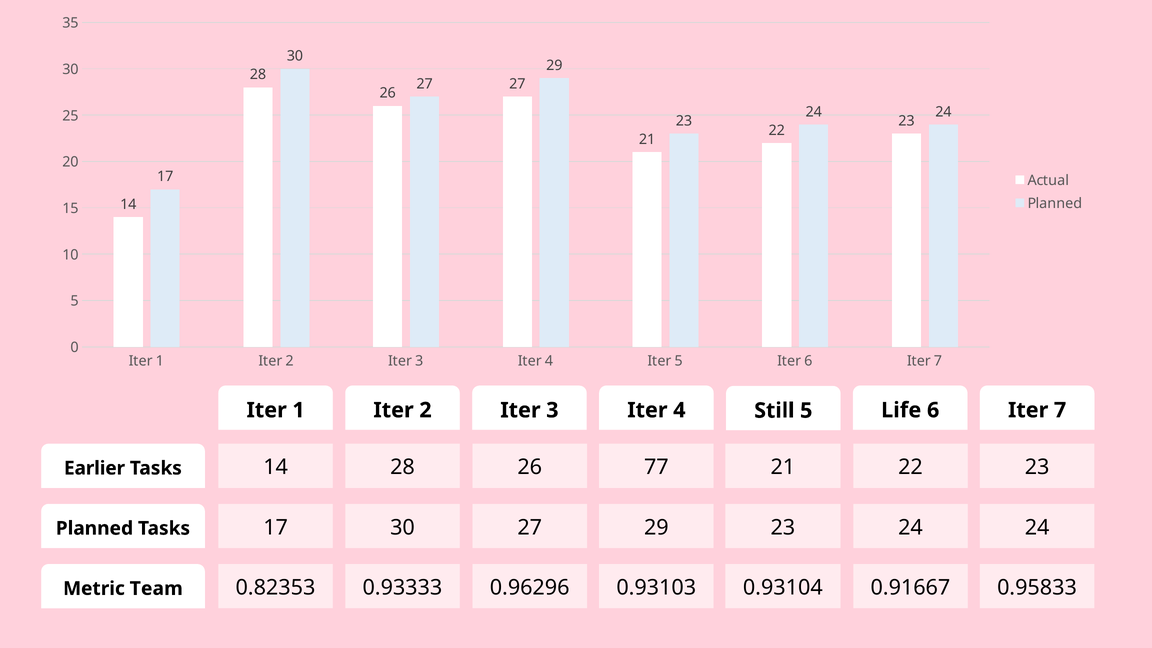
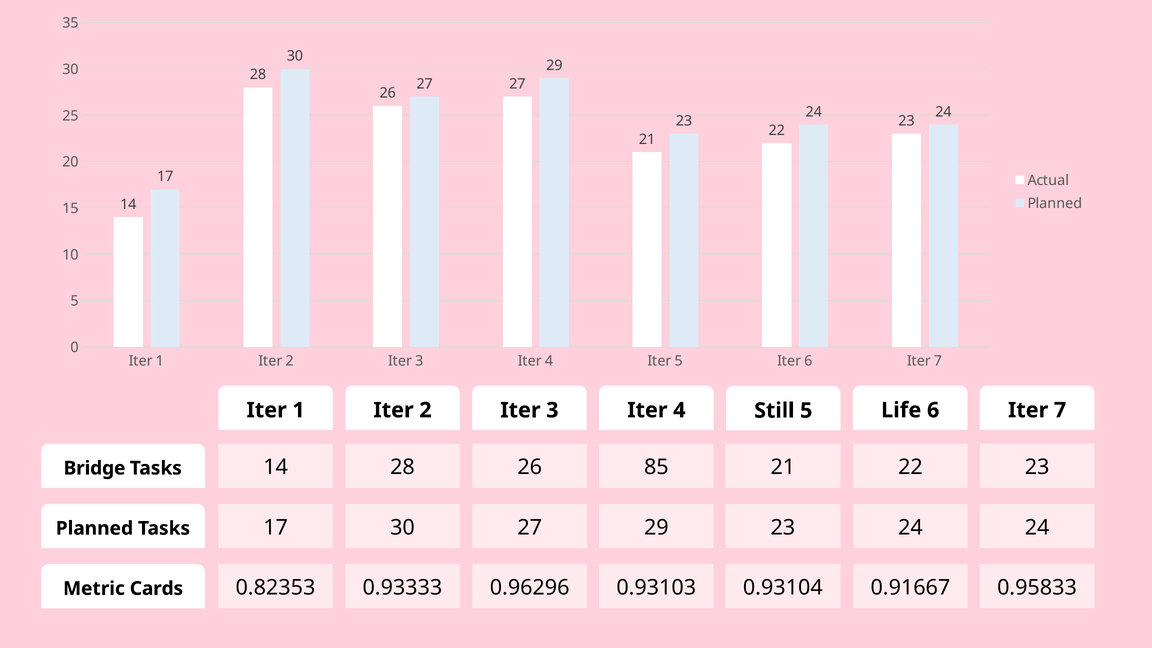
77: 77 -> 85
Earlier: Earlier -> Bridge
Team: Team -> Cards
